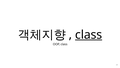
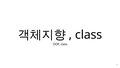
class at (89, 35) underline: present -> none
